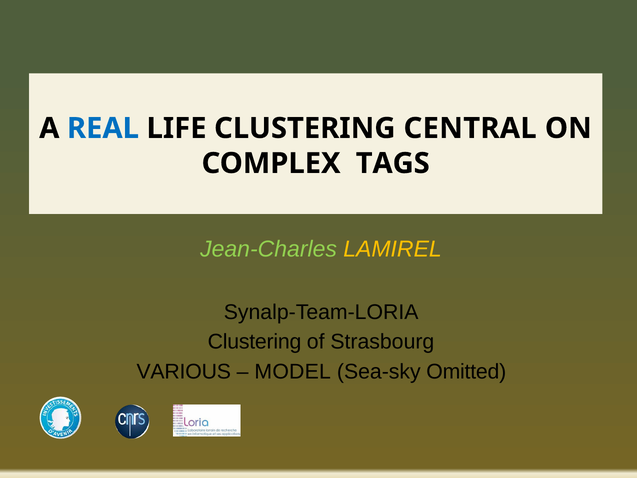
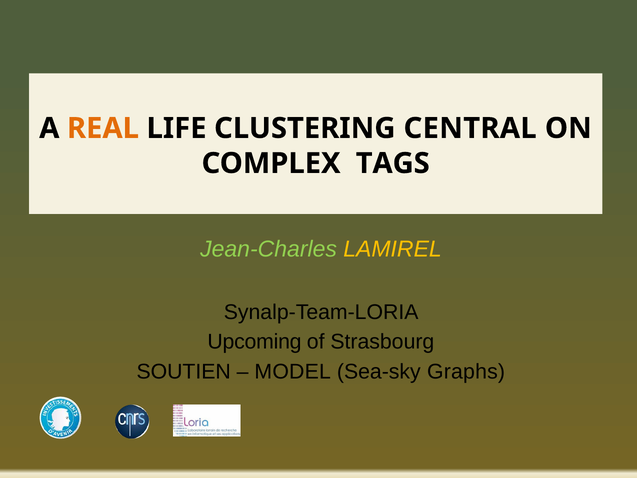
REAL colour: blue -> orange
Clustering at (254, 342): Clustering -> Upcoming
VARIOUS: VARIOUS -> SOUTIEN
Omitted: Omitted -> Graphs
